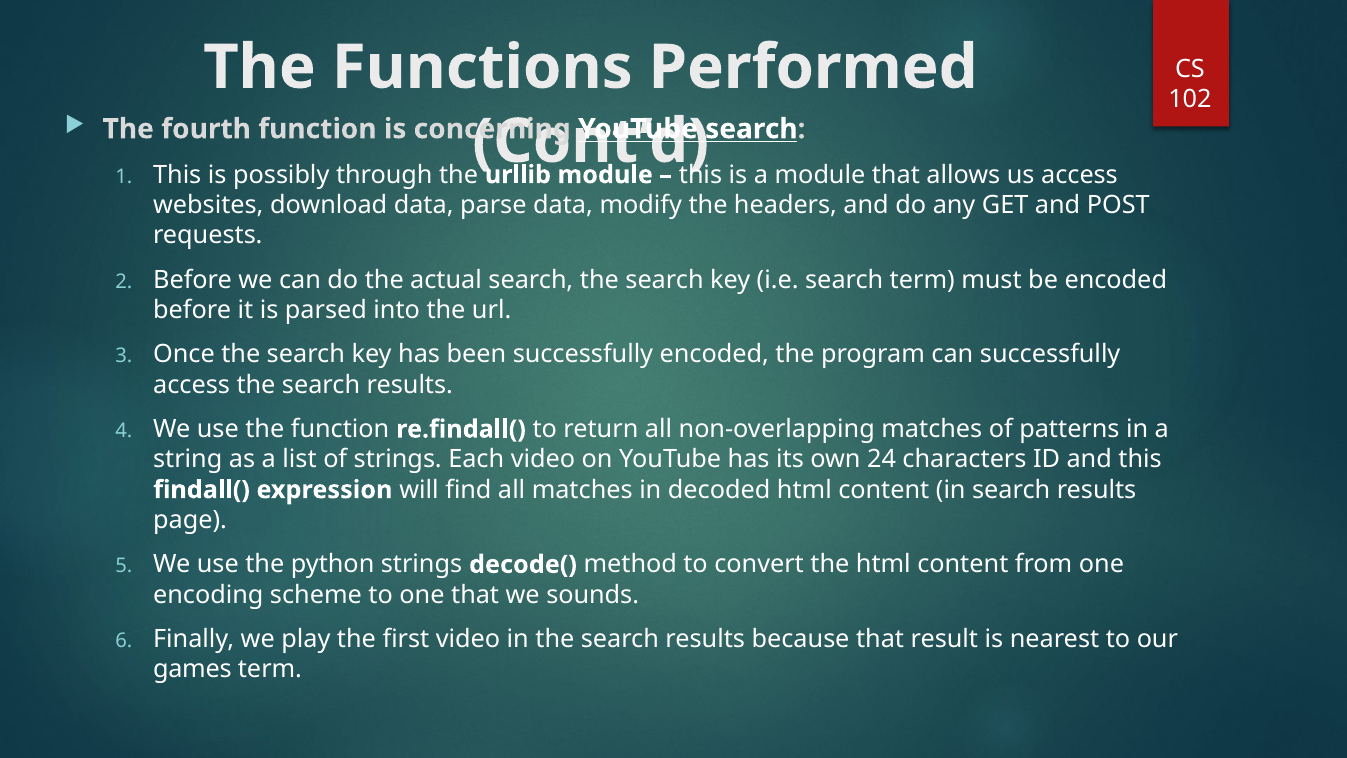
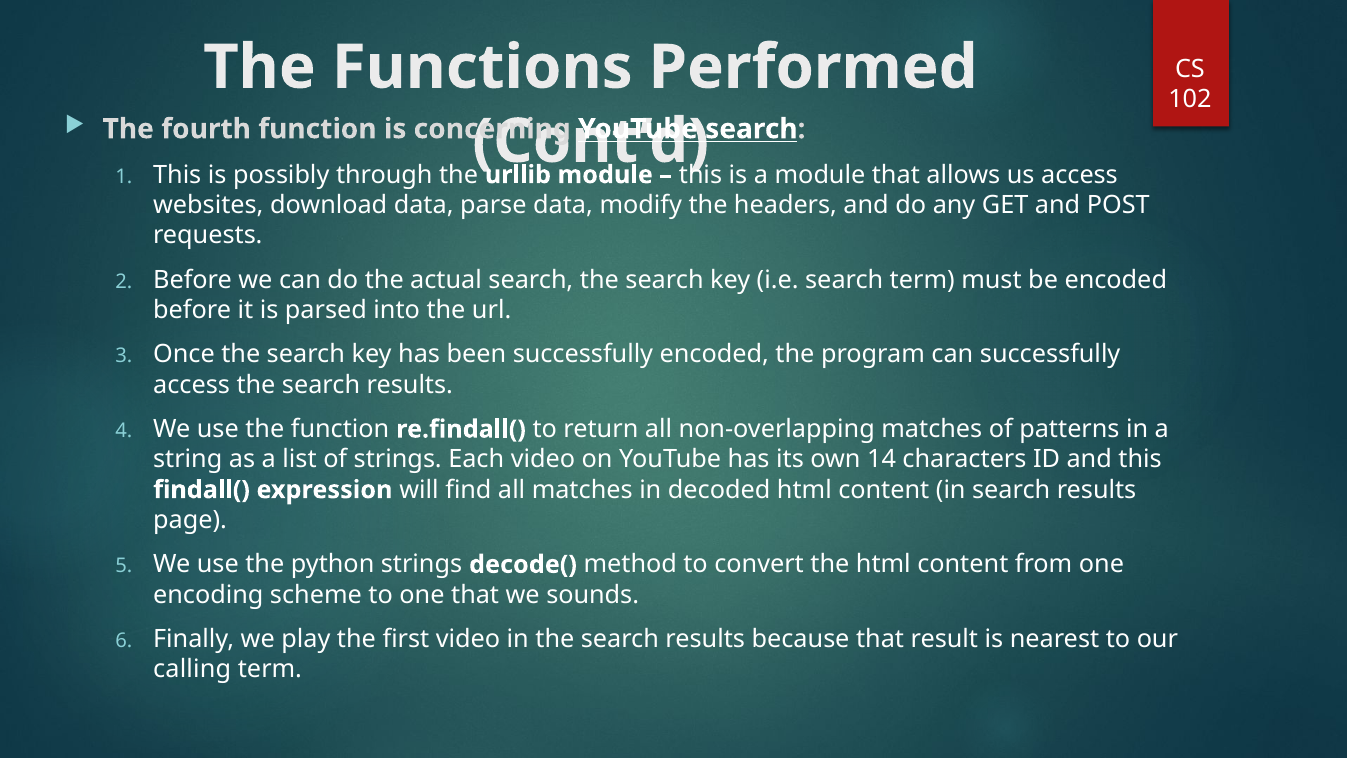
24: 24 -> 14
games: games -> calling
